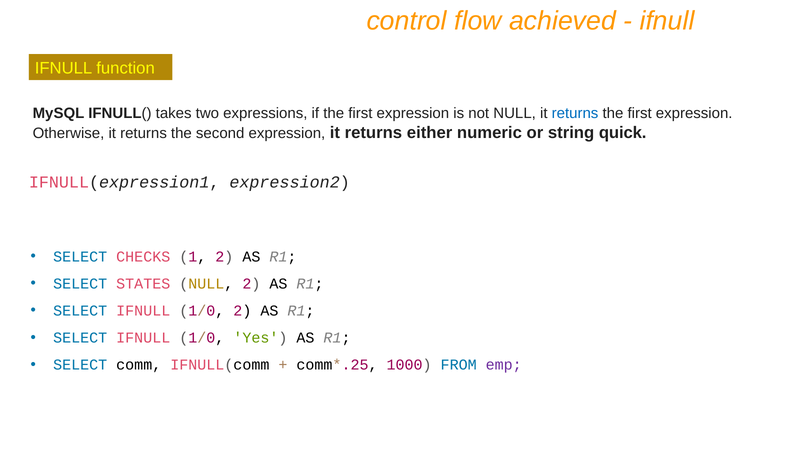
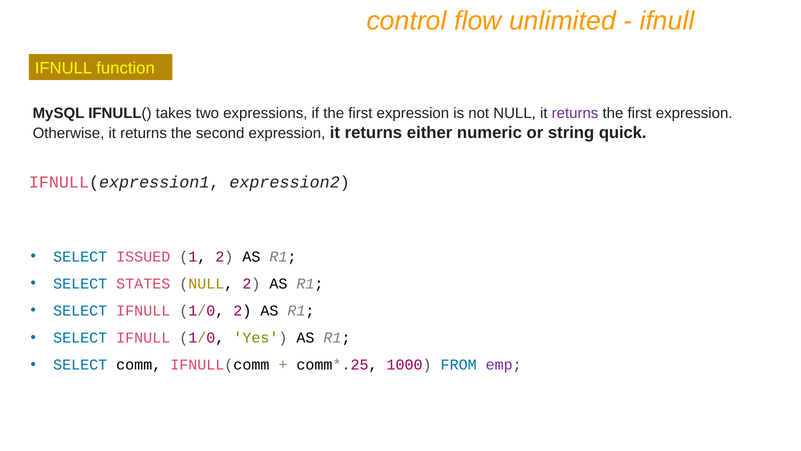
achieved: achieved -> unlimited
returns at (575, 113) colour: blue -> purple
CHECKS: CHECKS -> ISSUED
